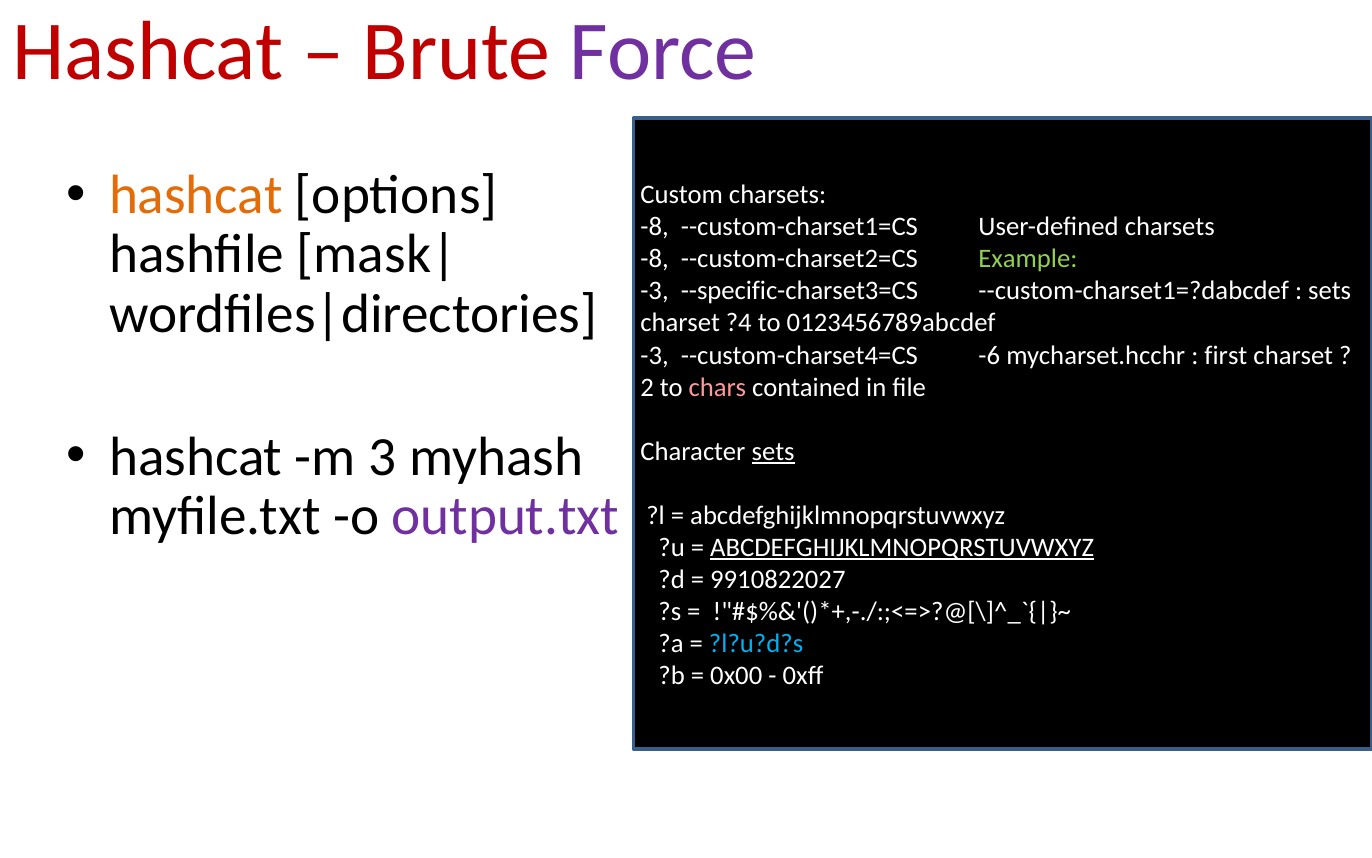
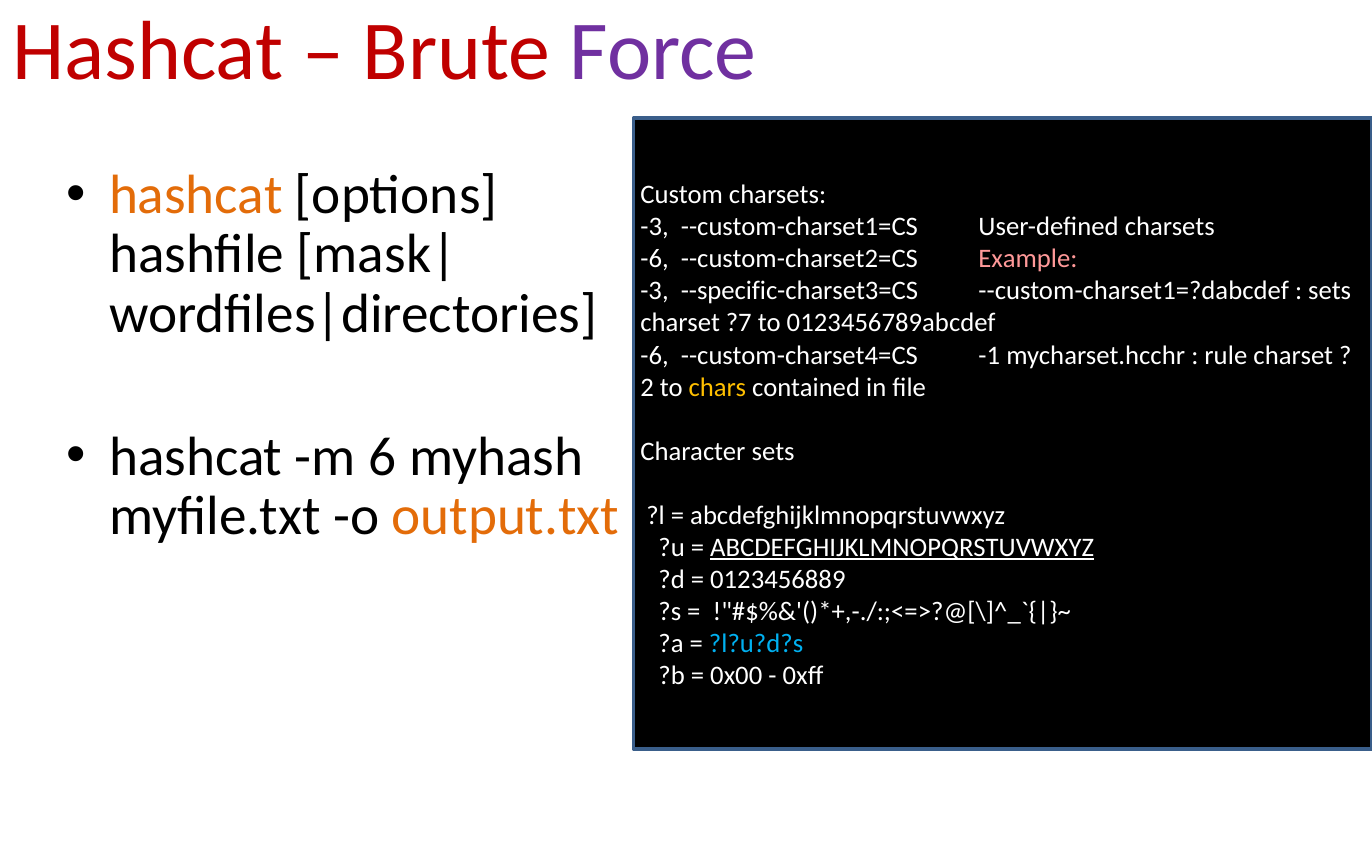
-8 at (655, 227): -8 -> -3
-8 at (655, 259): -8 -> -6
Example colour: light green -> pink
?4: ?4 -> ?7
-3 at (655, 355): -3 -> -6
-6: -6 -> -1
first: first -> rule
chars colour: pink -> yellow
3: 3 -> 6
sets at (773, 451) underline: present -> none
output.txt colour: purple -> orange
9910822027: 9910822027 -> 0123456889
